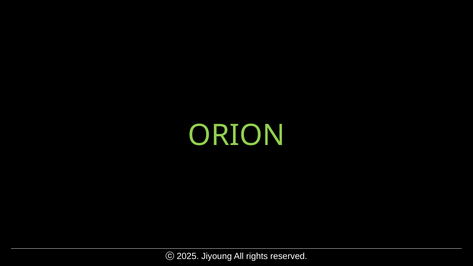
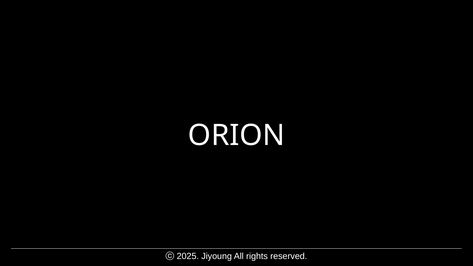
ORION colour: light green -> white
